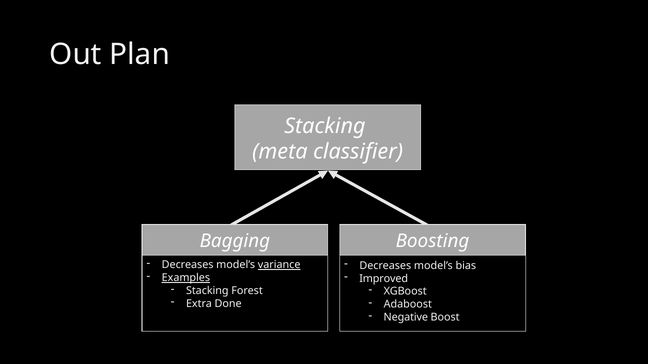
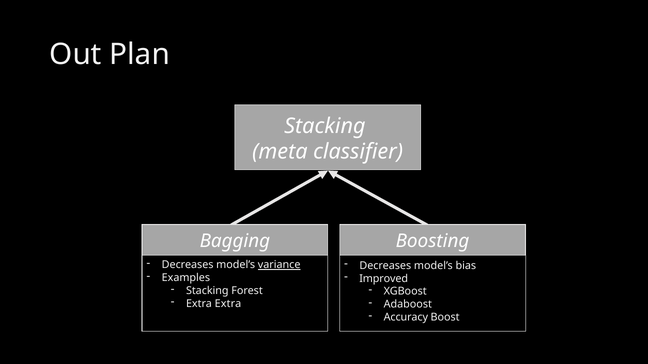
Examples underline: present -> none
Extra Done: Done -> Extra
Negative: Negative -> Accuracy
